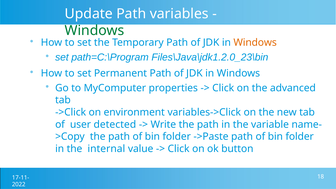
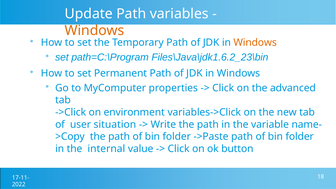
Windows at (95, 30) colour: green -> orange
Files\Java\jdk1.2.0_23\bin: Files\Java\jdk1.2.0_23\bin -> Files\Java\jdk1.6.2_23\bin
detected: detected -> situation
